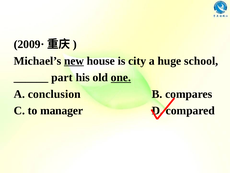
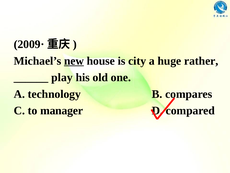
school: school -> rather
part: part -> play
one underline: present -> none
conclusion: conclusion -> technology
